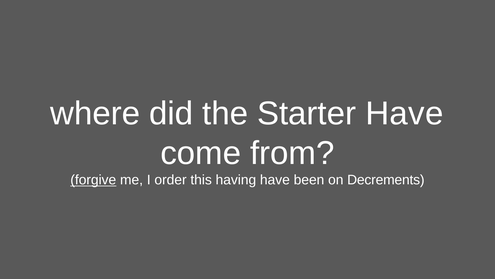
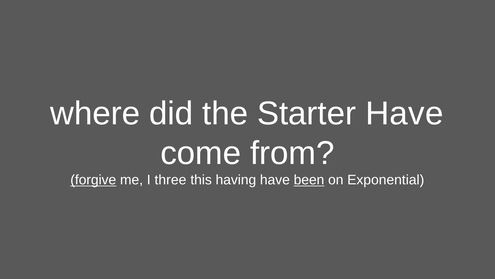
order: order -> three
been underline: none -> present
Decrements: Decrements -> Exponential
